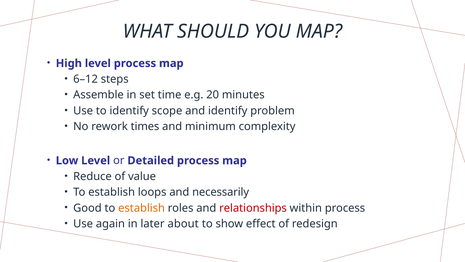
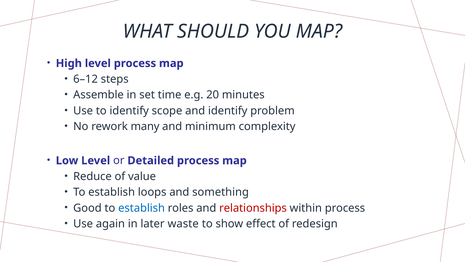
times: times -> many
necessarily: necessarily -> something
establish at (142, 208) colour: orange -> blue
about: about -> waste
